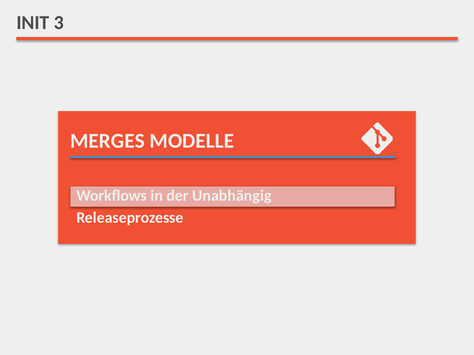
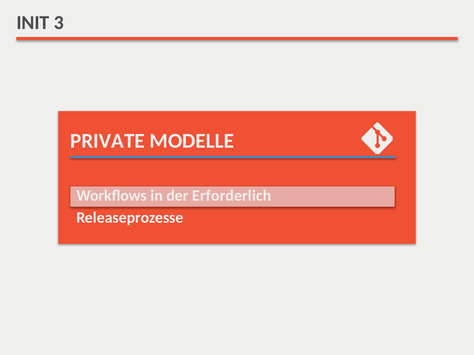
MERGES: MERGES -> PRIVATE
Unabhängig: Unabhängig -> Erforderlich
